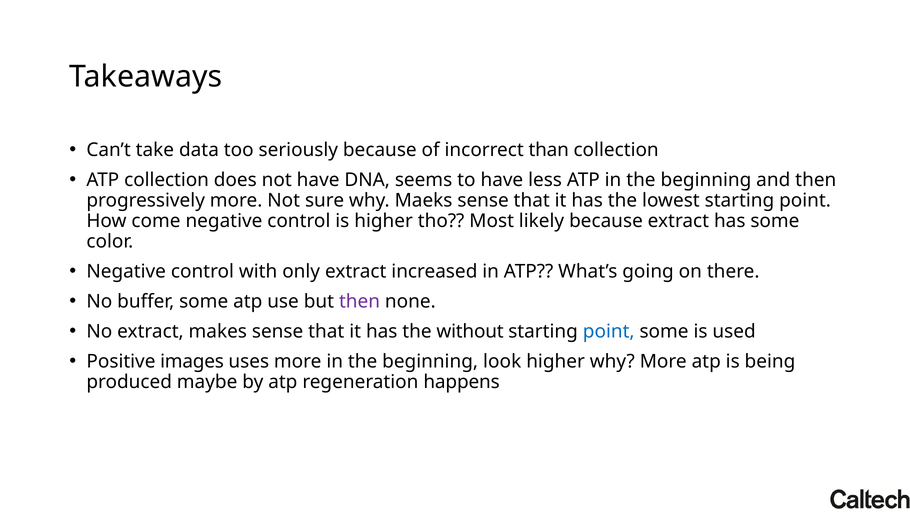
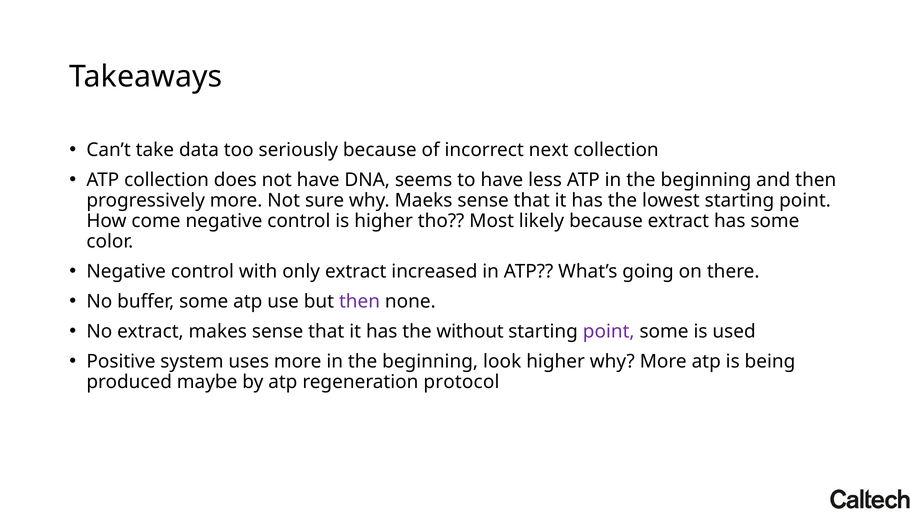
than: than -> next
point at (609, 331) colour: blue -> purple
images: images -> system
happens: happens -> protocol
